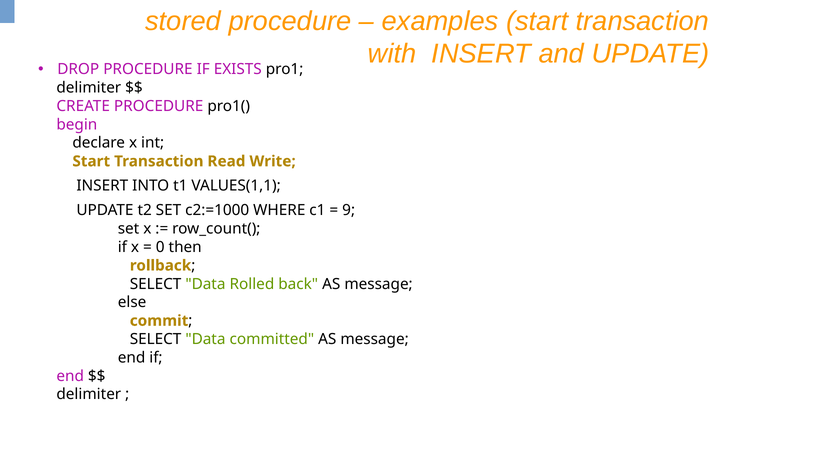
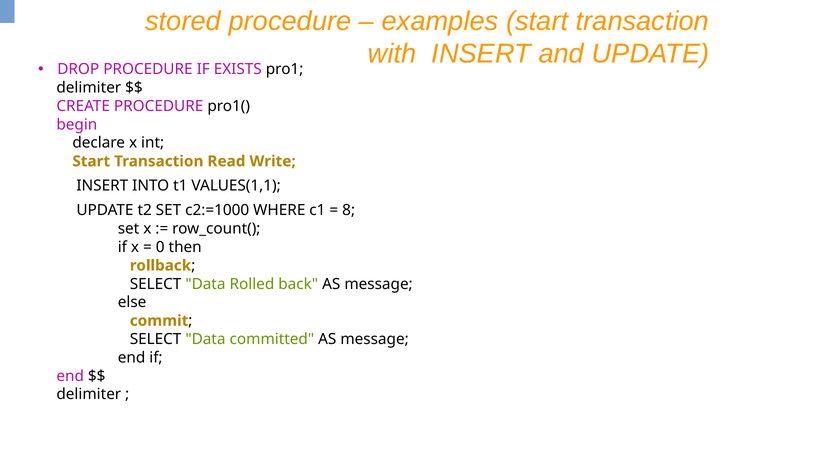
9: 9 -> 8
